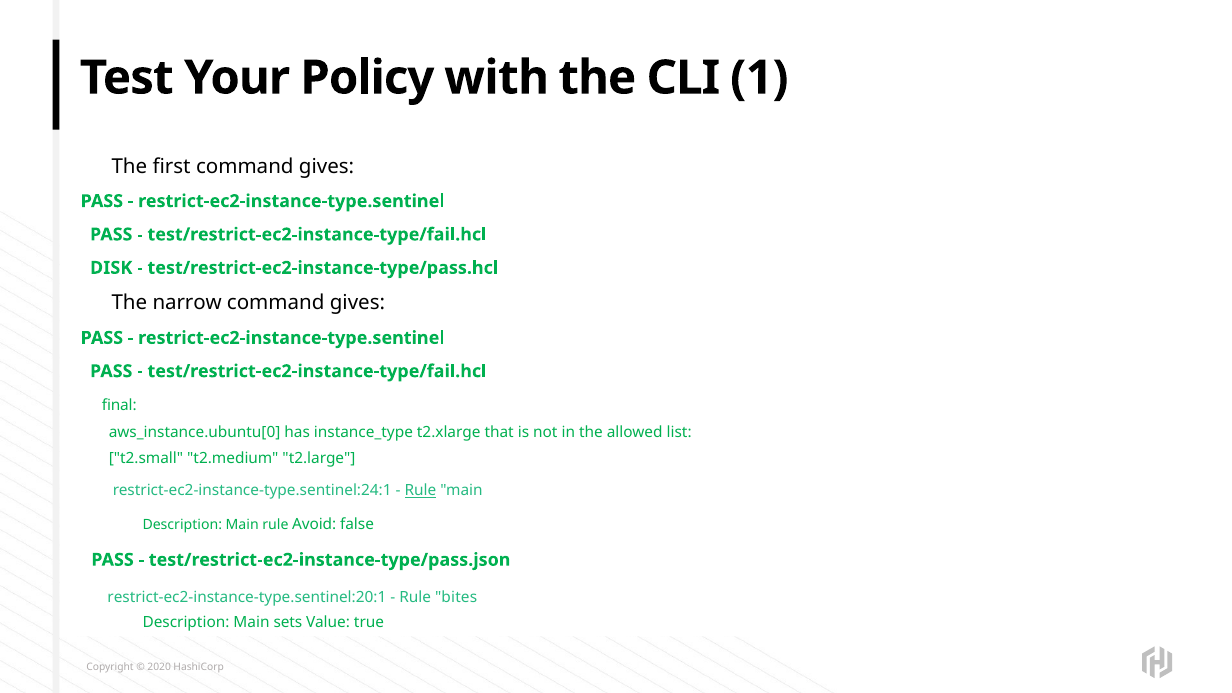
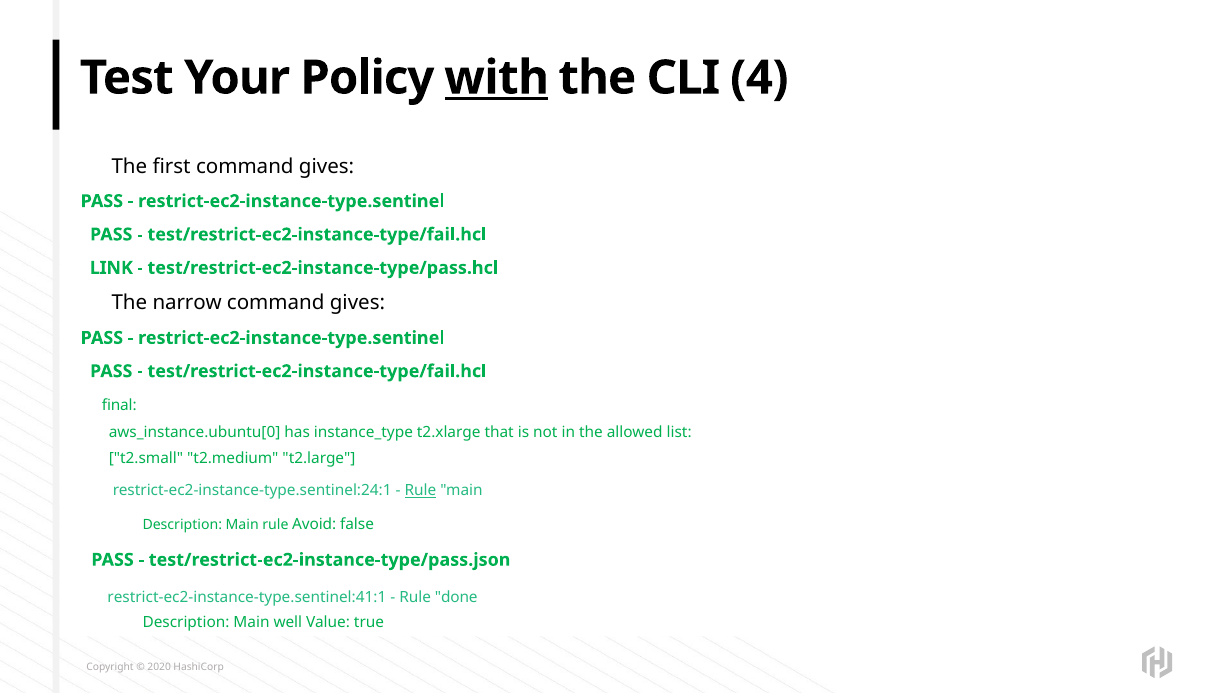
with underline: none -> present
1: 1 -> 4
DISK: DISK -> LINK
restrict-ec2-instance-type.sentinel:20:1: restrict-ec2-instance-type.sentinel:20:1 -> restrict-ec2-instance-type.sentinel:41:1
bites: bites -> done
sets: sets -> well
